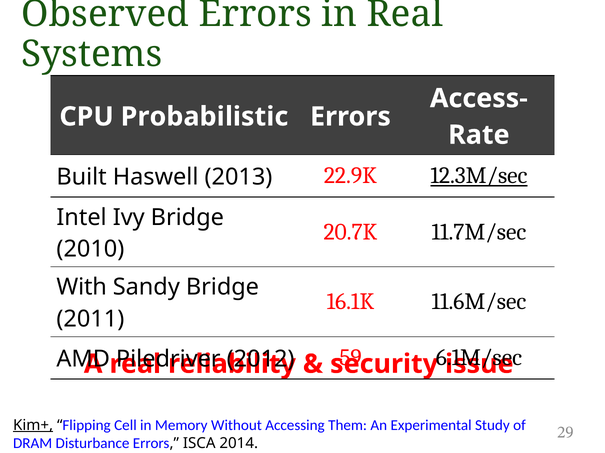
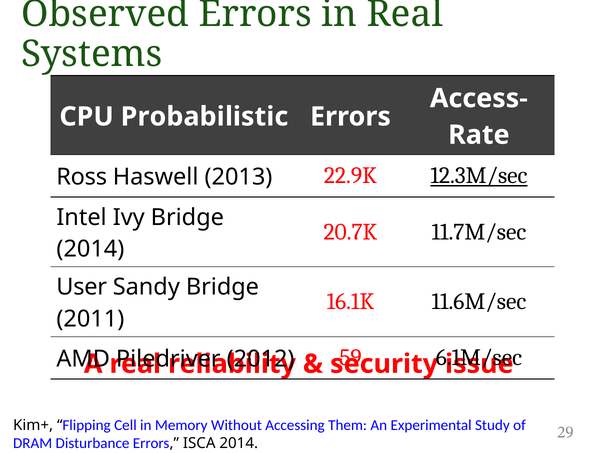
Built: Built -> Ross
2010 at (90, 250): 2010 -> 2014
With: With -> User
Kim+ underline: present -> none
